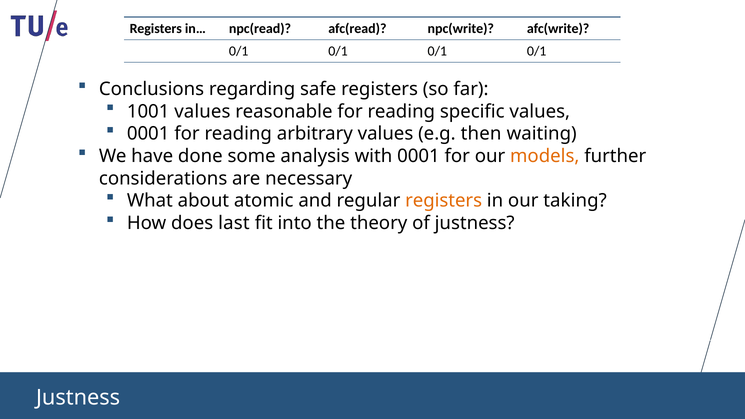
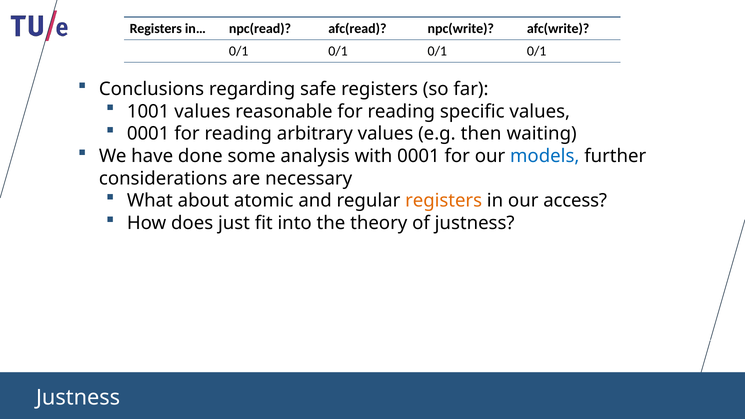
models colour: orange -> blue
taking: taking -> access
last: last -> just
